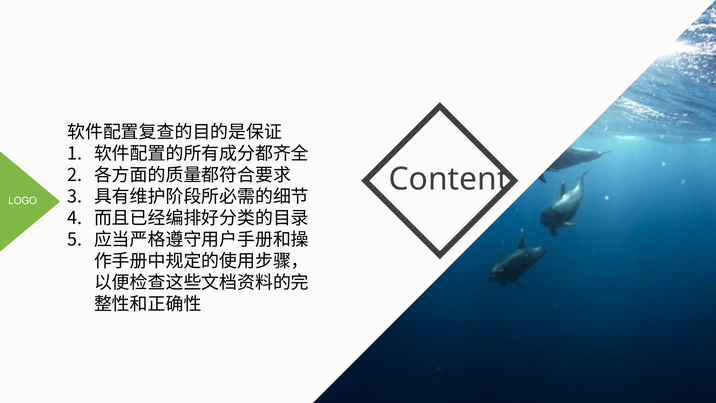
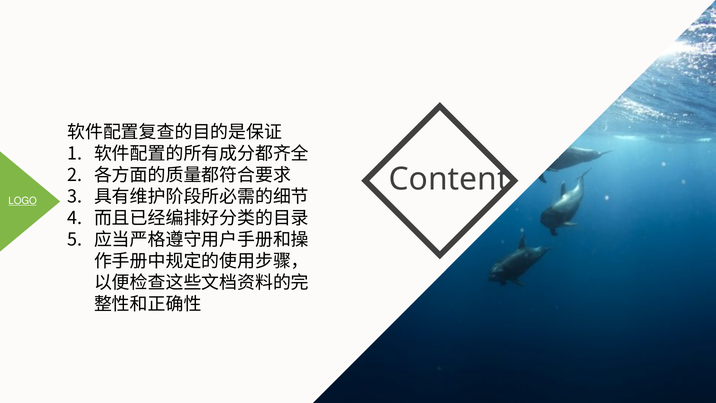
LOGO underline: none -> present
